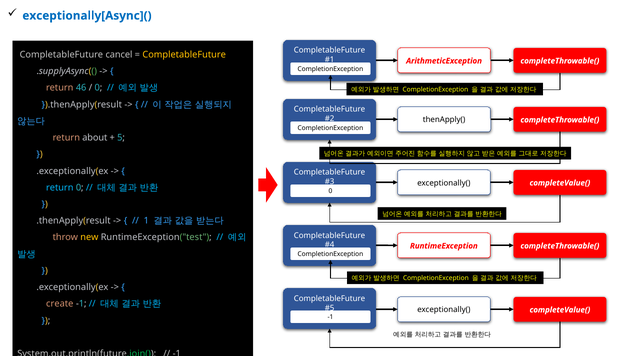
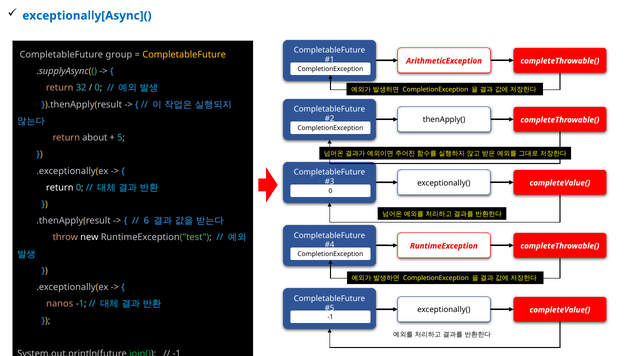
cancel: cancel -> group
46: 46 -> 32
return at (60, 187) colour: light blue -> white
1: 1 -> 6
new colour: yellow -> white
create: create -> nanos
